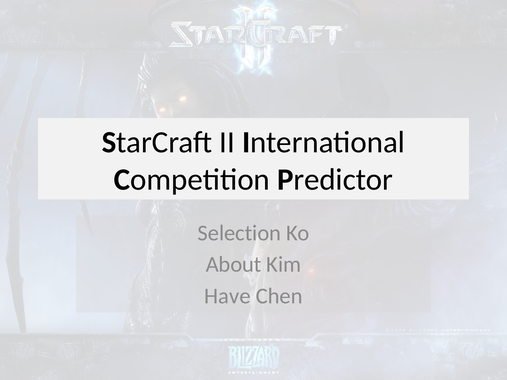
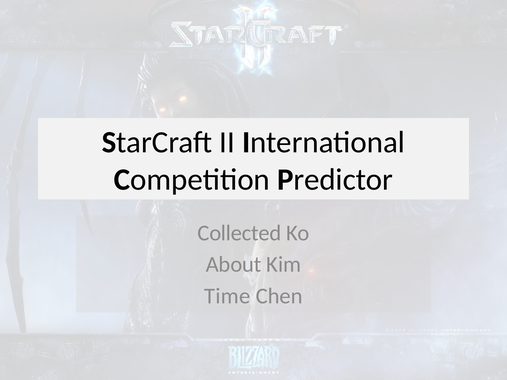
Selection: Selection -> Collected
Have: Have -> Time
